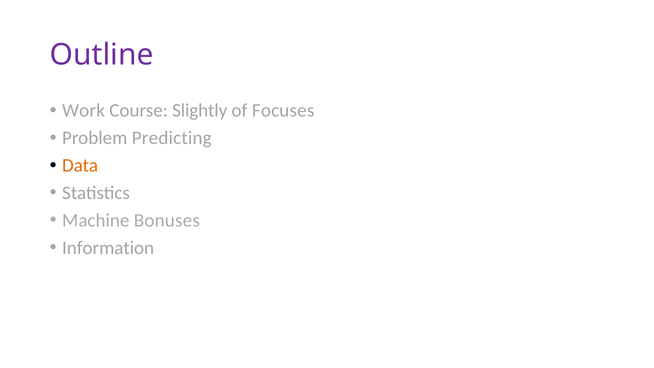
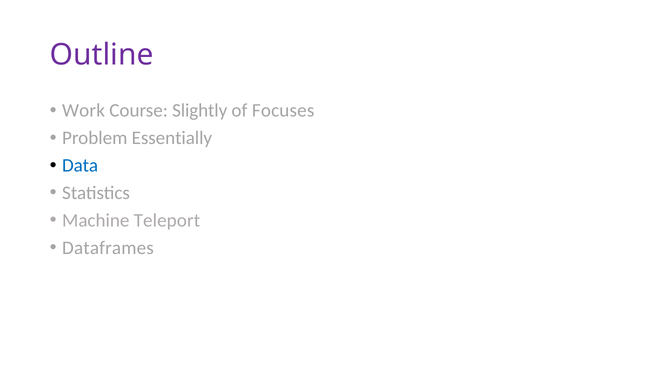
Predicting: Predicting -> Essentially
Data colour: orange -> blue
Bonuses: Bonuses -> Teleport
Information: Information -> Dataframes
